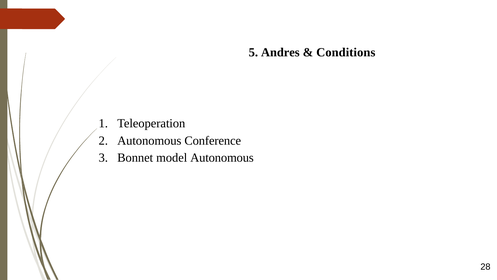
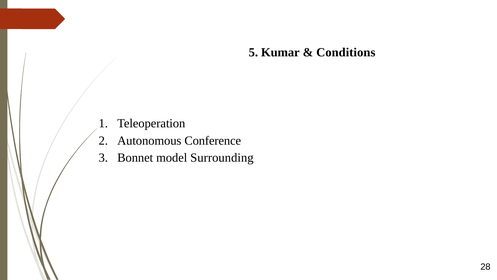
Andres: Andres -> Kumar
model Autonomous: Autonomous -> Surrounding
